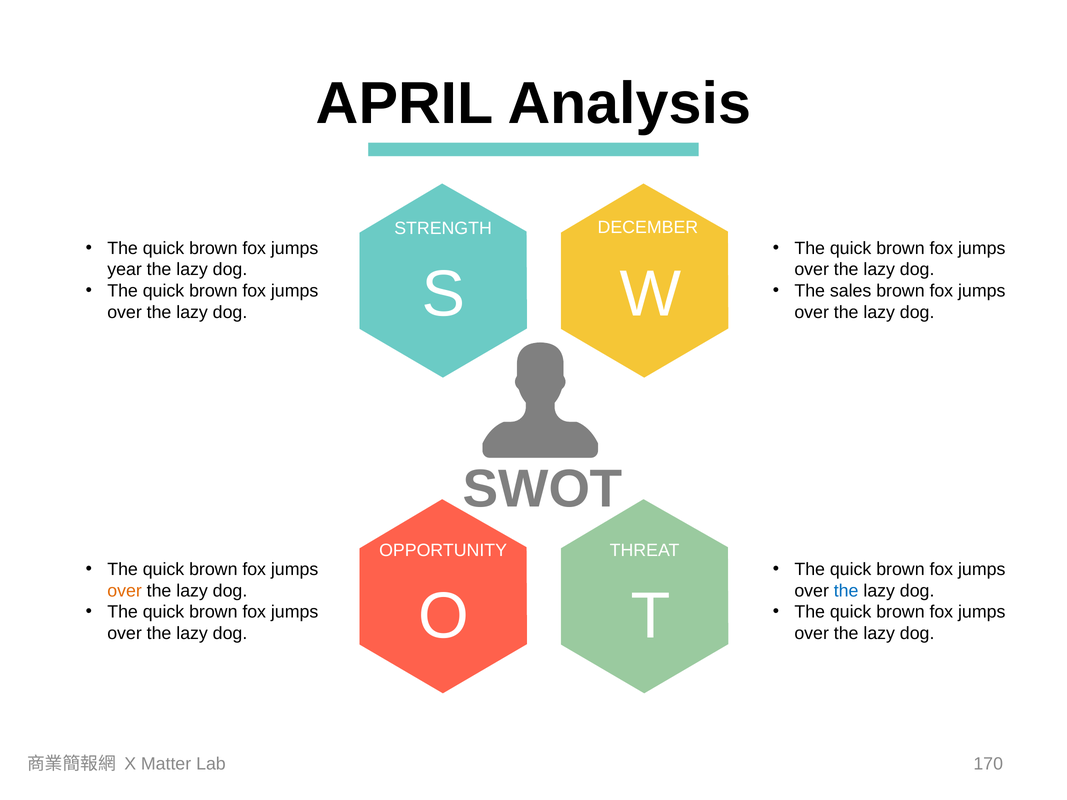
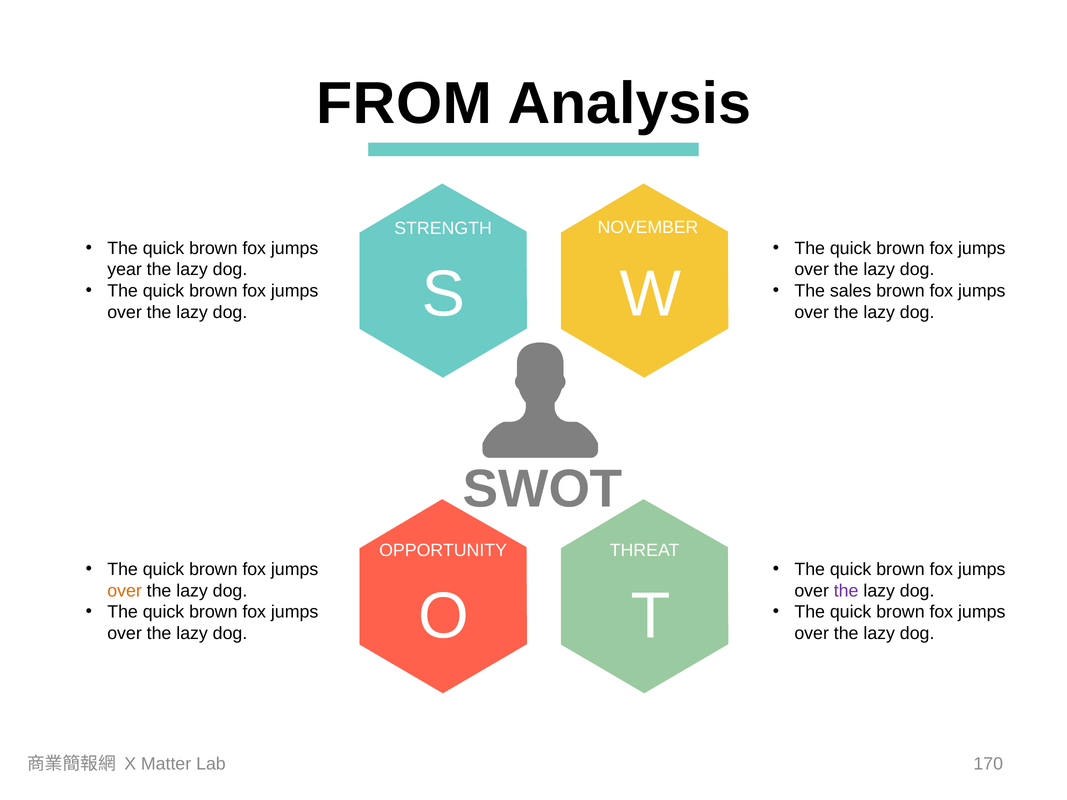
APRIL: APRIL -> FROM
DECEMBER: DECEMBER -> NOVEMBER
the at (846, 591) colour: blue -> purple
